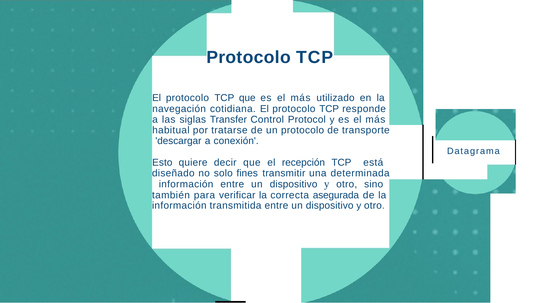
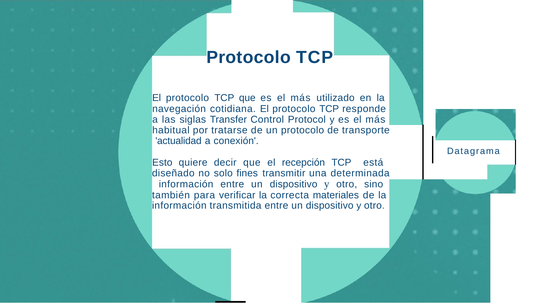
descargar: descargar -> actualidad
asegurada: asegurada -> materiales
